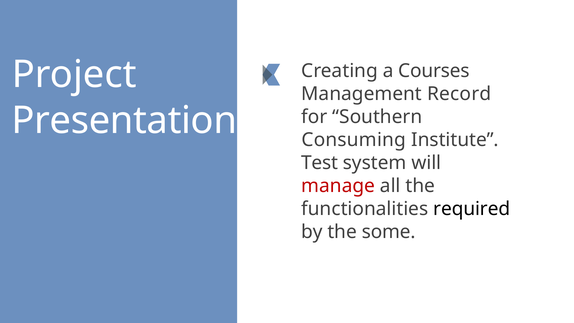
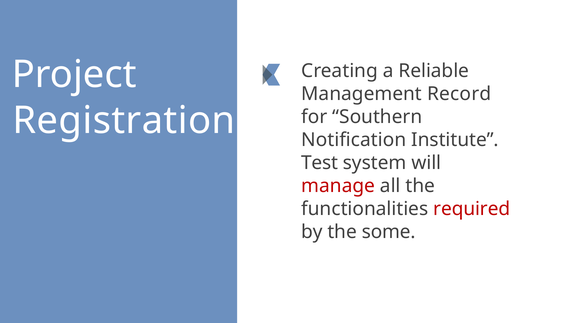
Courses: Courses -> Reliable
Presentation: Presentation -> Registration
Consuming: Consuming -> Notification
required colour: black -> red
